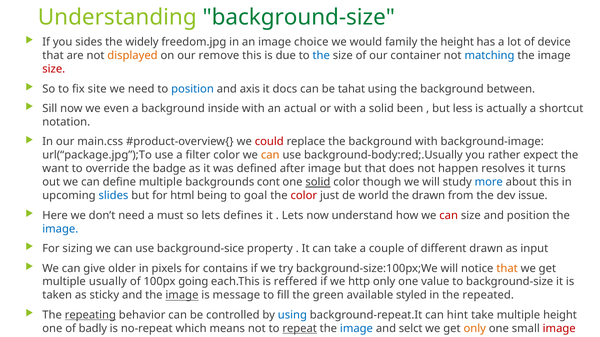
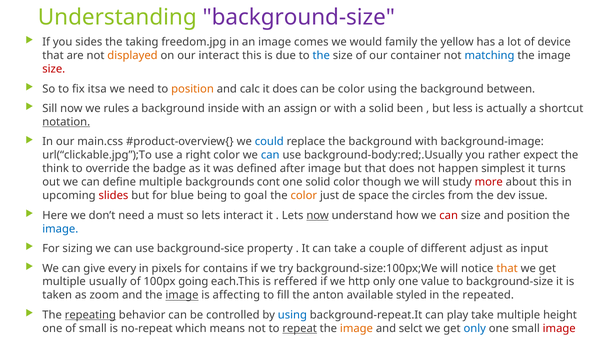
background-size at (299, 17) colour: green -> purple
widely: widely -> taking
choice: choice -> comes
the height: height -> yellow
our remove: remove -> interact
site: site -> itsa
position at (193, 89) colour: blue -> orange
axis: axis -> calc
it docs: docs -> does
be tahat: tahat -> color
even: even -> rules
actual: actual -> assign
notation underline: none -> present
could colour: red -> blue
url(“package.jpg”);To: url(“package.jpg”);To -> url(“clickable.jpg”);To
filter: filter -> right
can at (270, 155) colour: orange -> blue
want: want -> think
resolves: resolves -> simplest
solid at (318, 182) underline: present -> none
more colour: blue -> red
slides colour: blue -> red
html: html -> blue
color at (304, 196) colour: red -> orange
world: world -> space
the drawn: drawn -> circles
lets defines: defines -> interact
now at (318, 216) underline: none -> present
different drawn: drawn -> adjust
older: older -> every
sticky: sticky -> zoom
message: message -> affecting
green: green -> anton
hint: hint -> play
of badly: badly -> small
image at (356, 329) colour: blue -> orange
only at (475, 329) colour: orange -> blue
